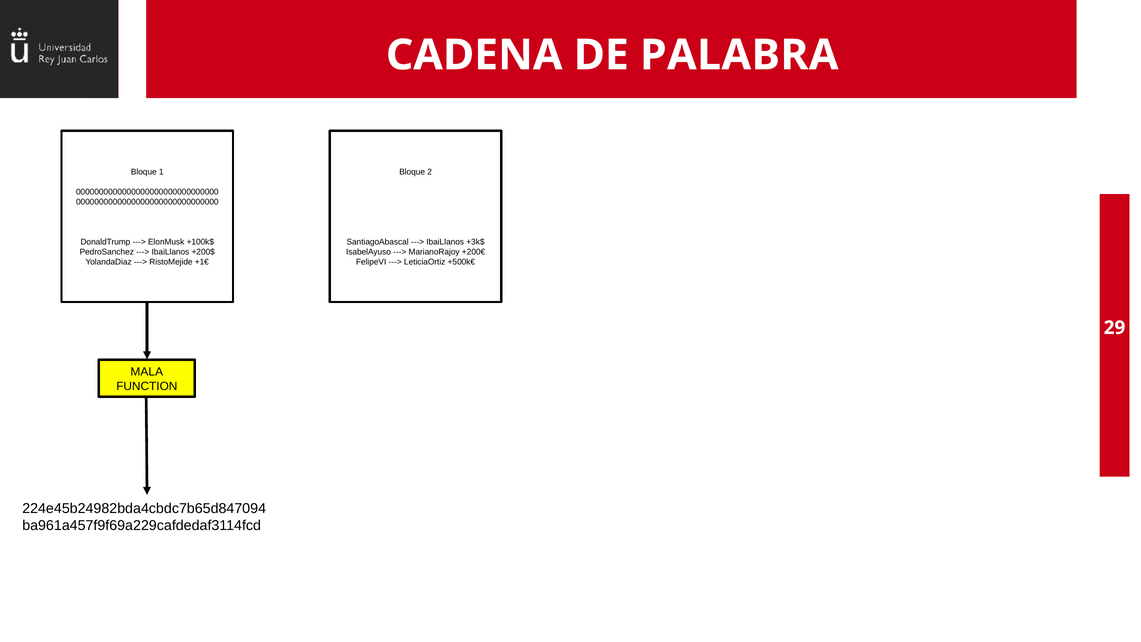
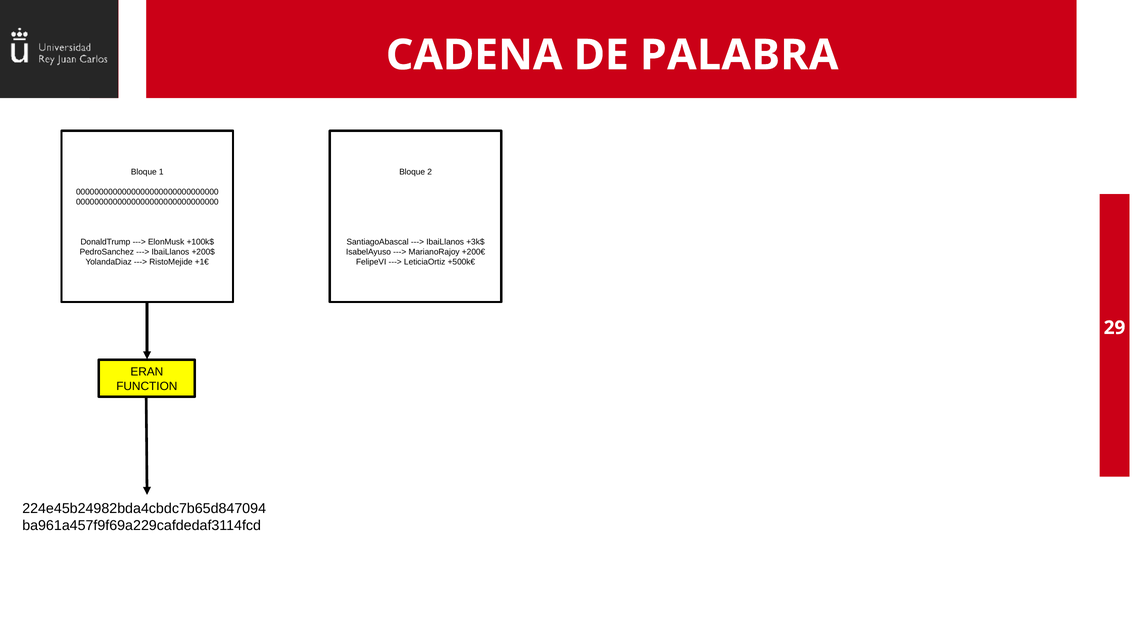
MALA: MALA -> ERAN
